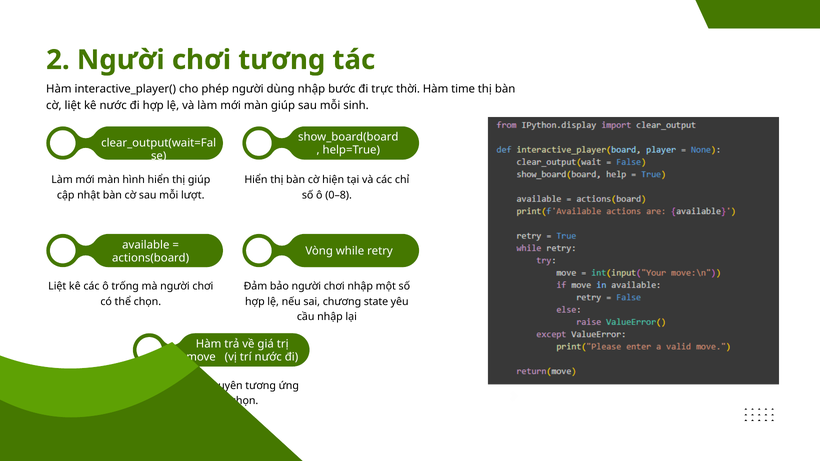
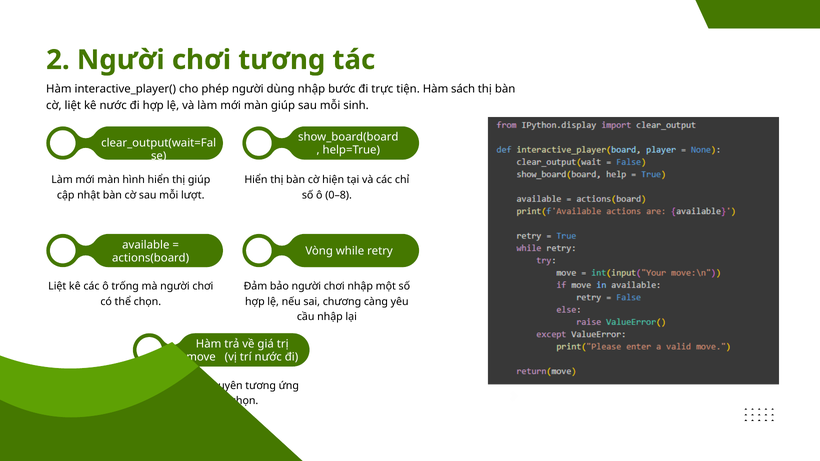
thời: thời -> tiện
time: time -> sách
state: state -> càng
